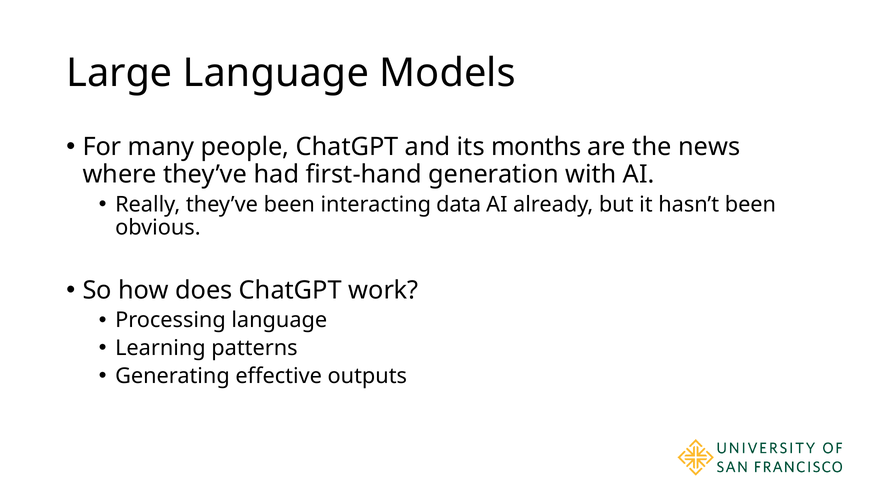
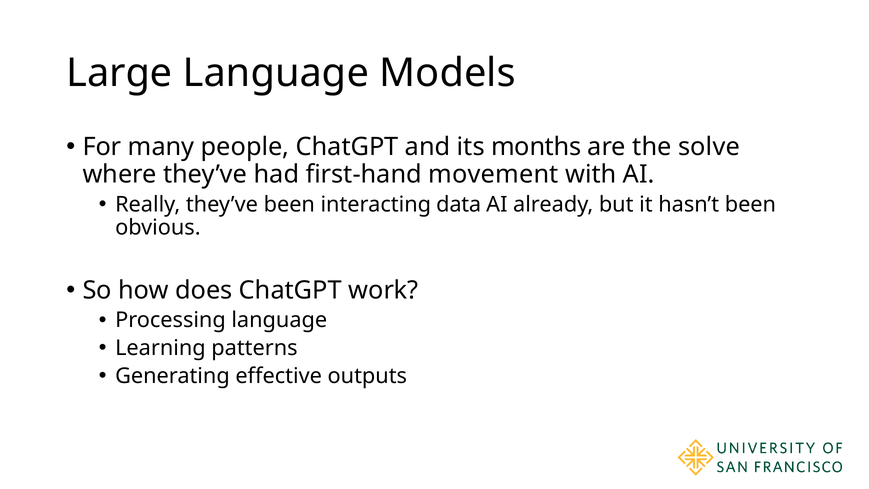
news: news -> solve
generation: generation -> movement
